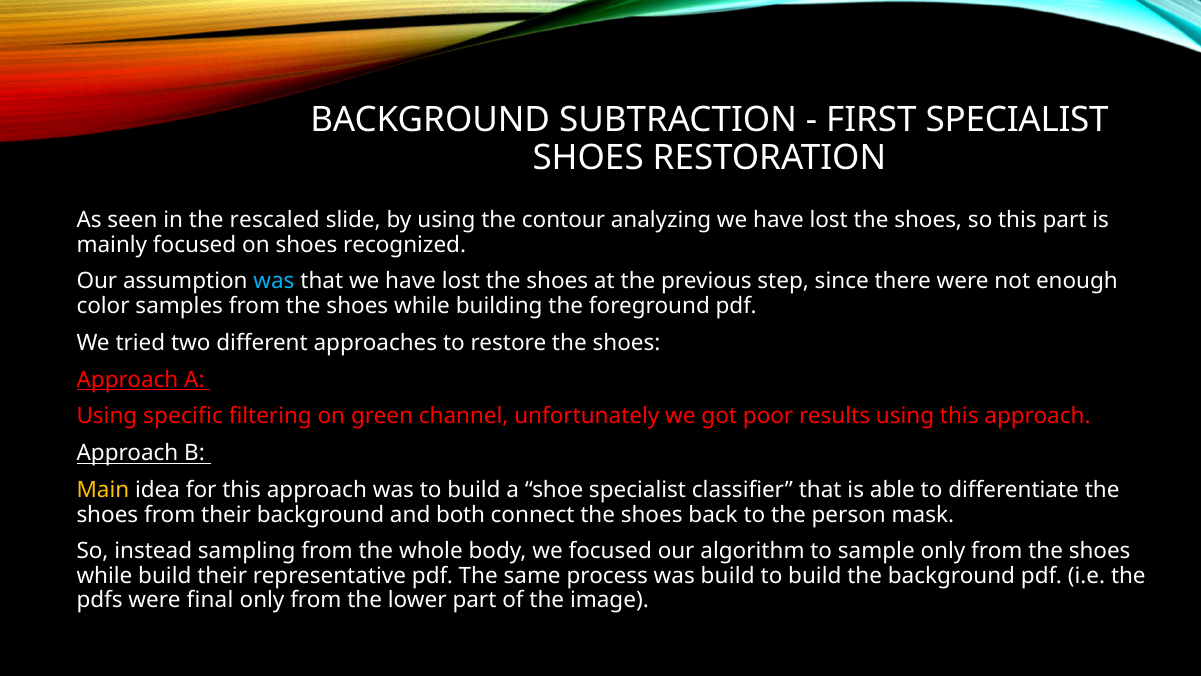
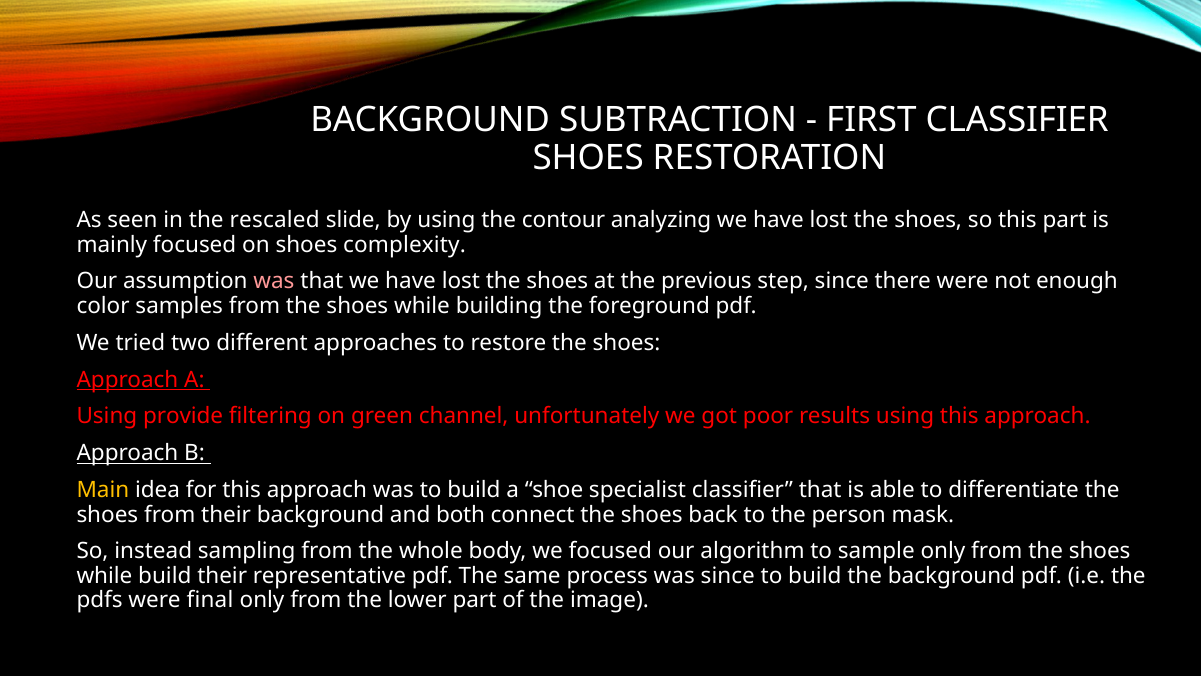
FIRST SPECIALIST: SPECIALIST -> CLASSIFIER
recognized: recognized -> complexity
was at (274, 281) colour: light blue -> pink
specific: specific -> provide
was build: build -> since
